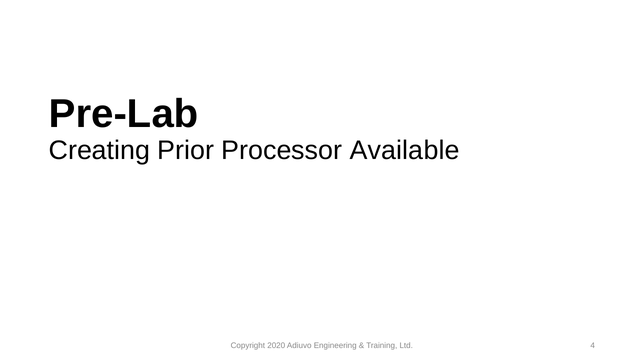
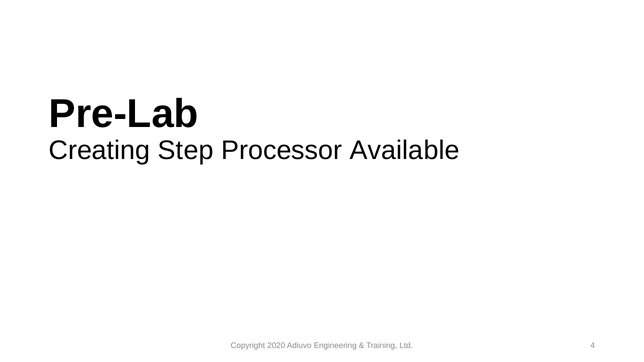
Prior: Prior -> Step
